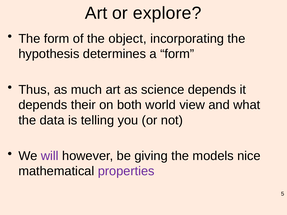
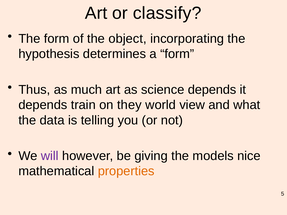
explore: explore -> classify
their: their -> train
both: both -> they
properties colour: purple -> orange
